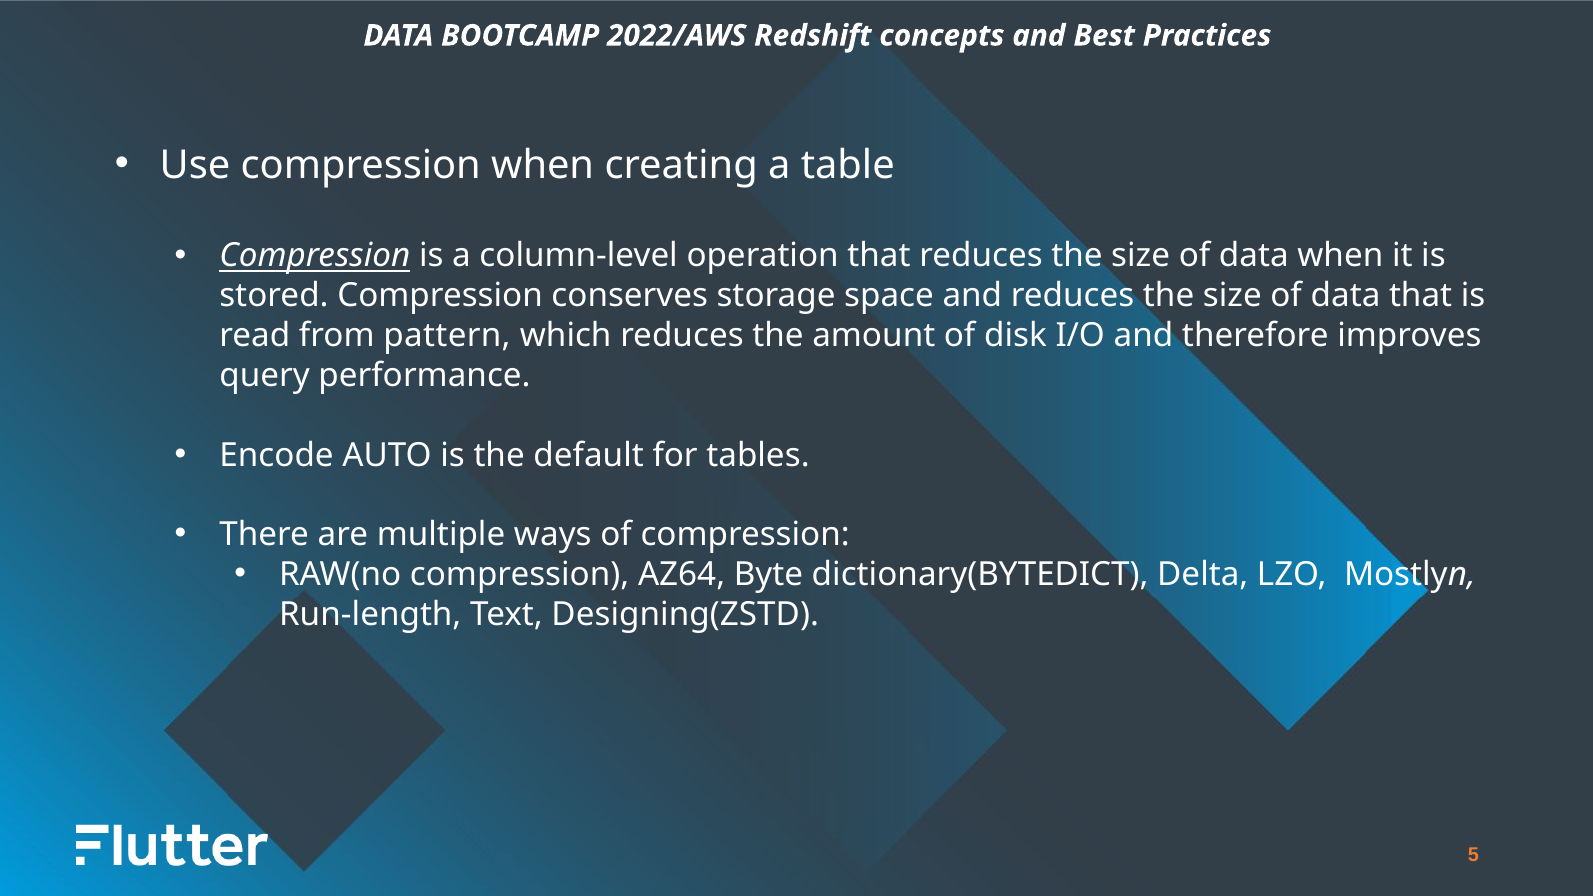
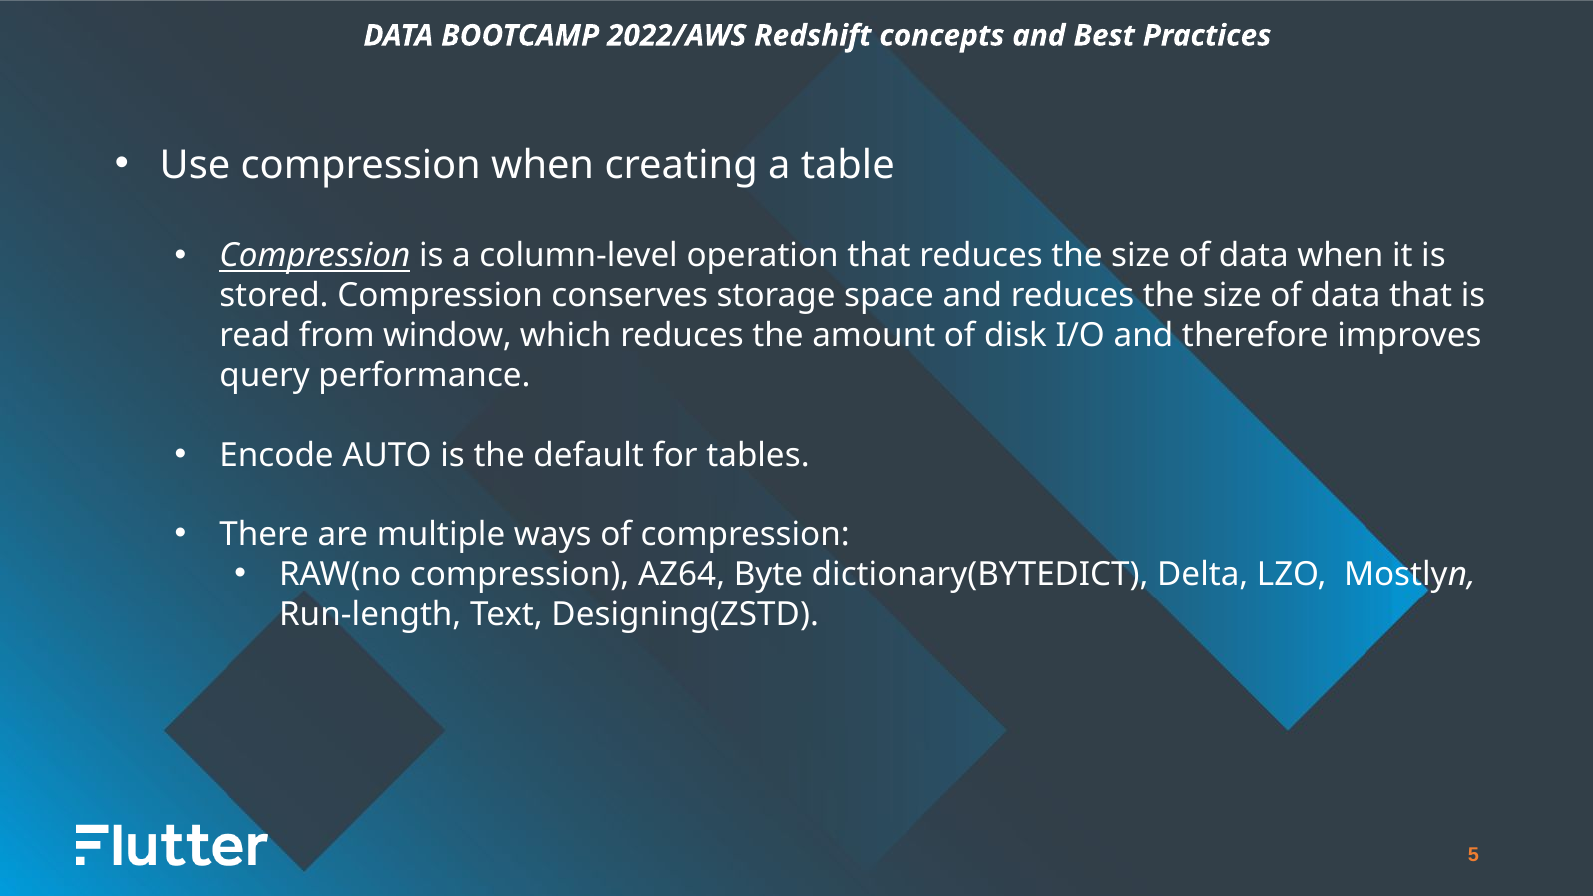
pattern: pattern -> window
